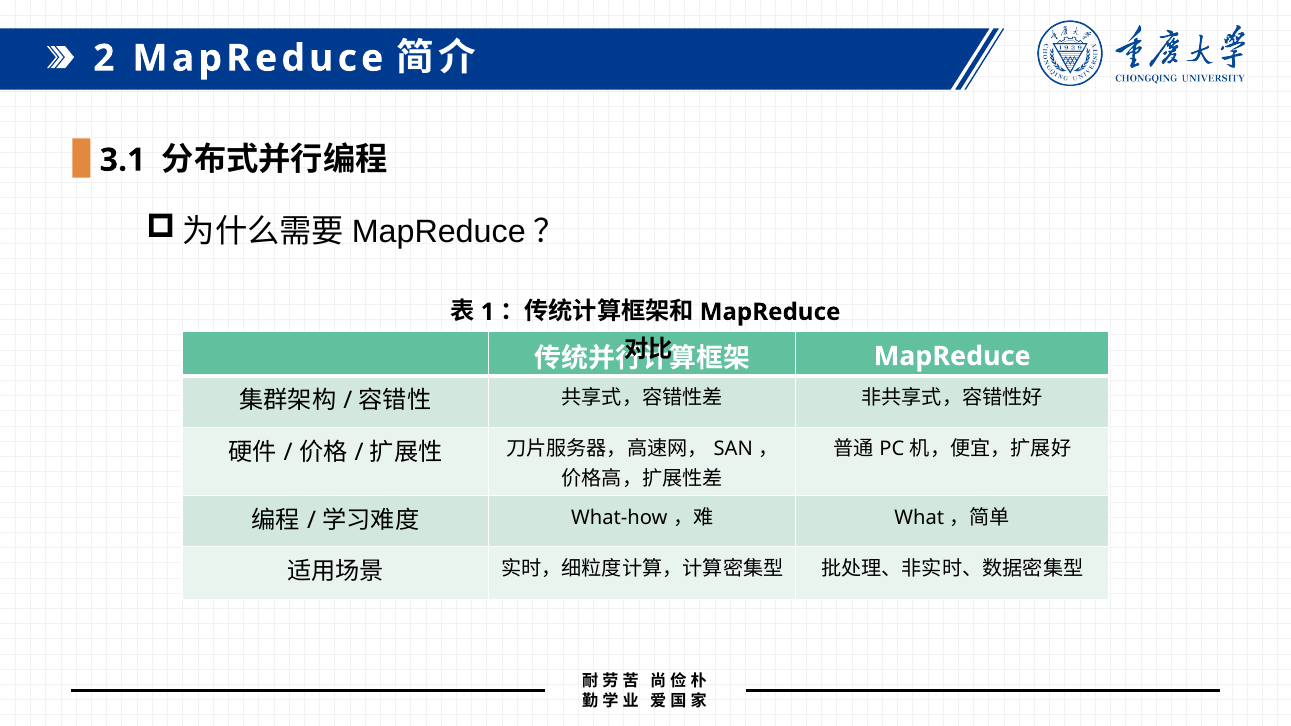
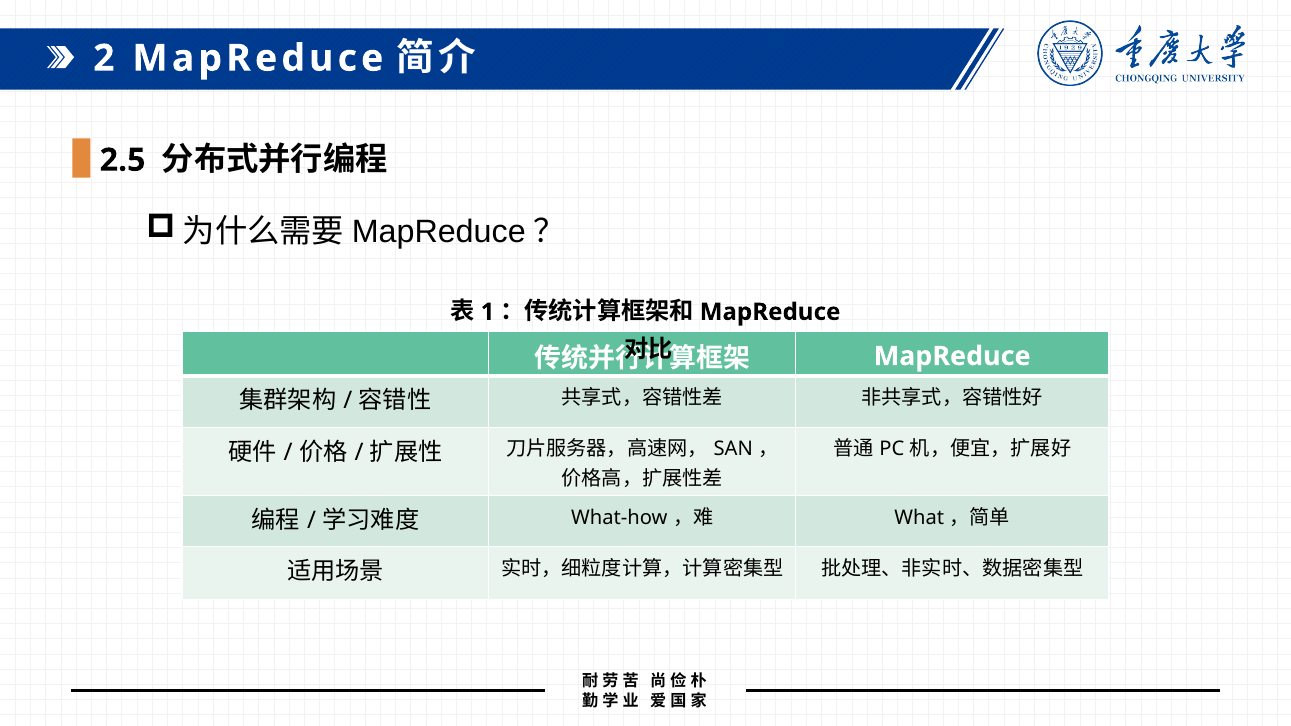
3.1: 3.1 -> 2.5
